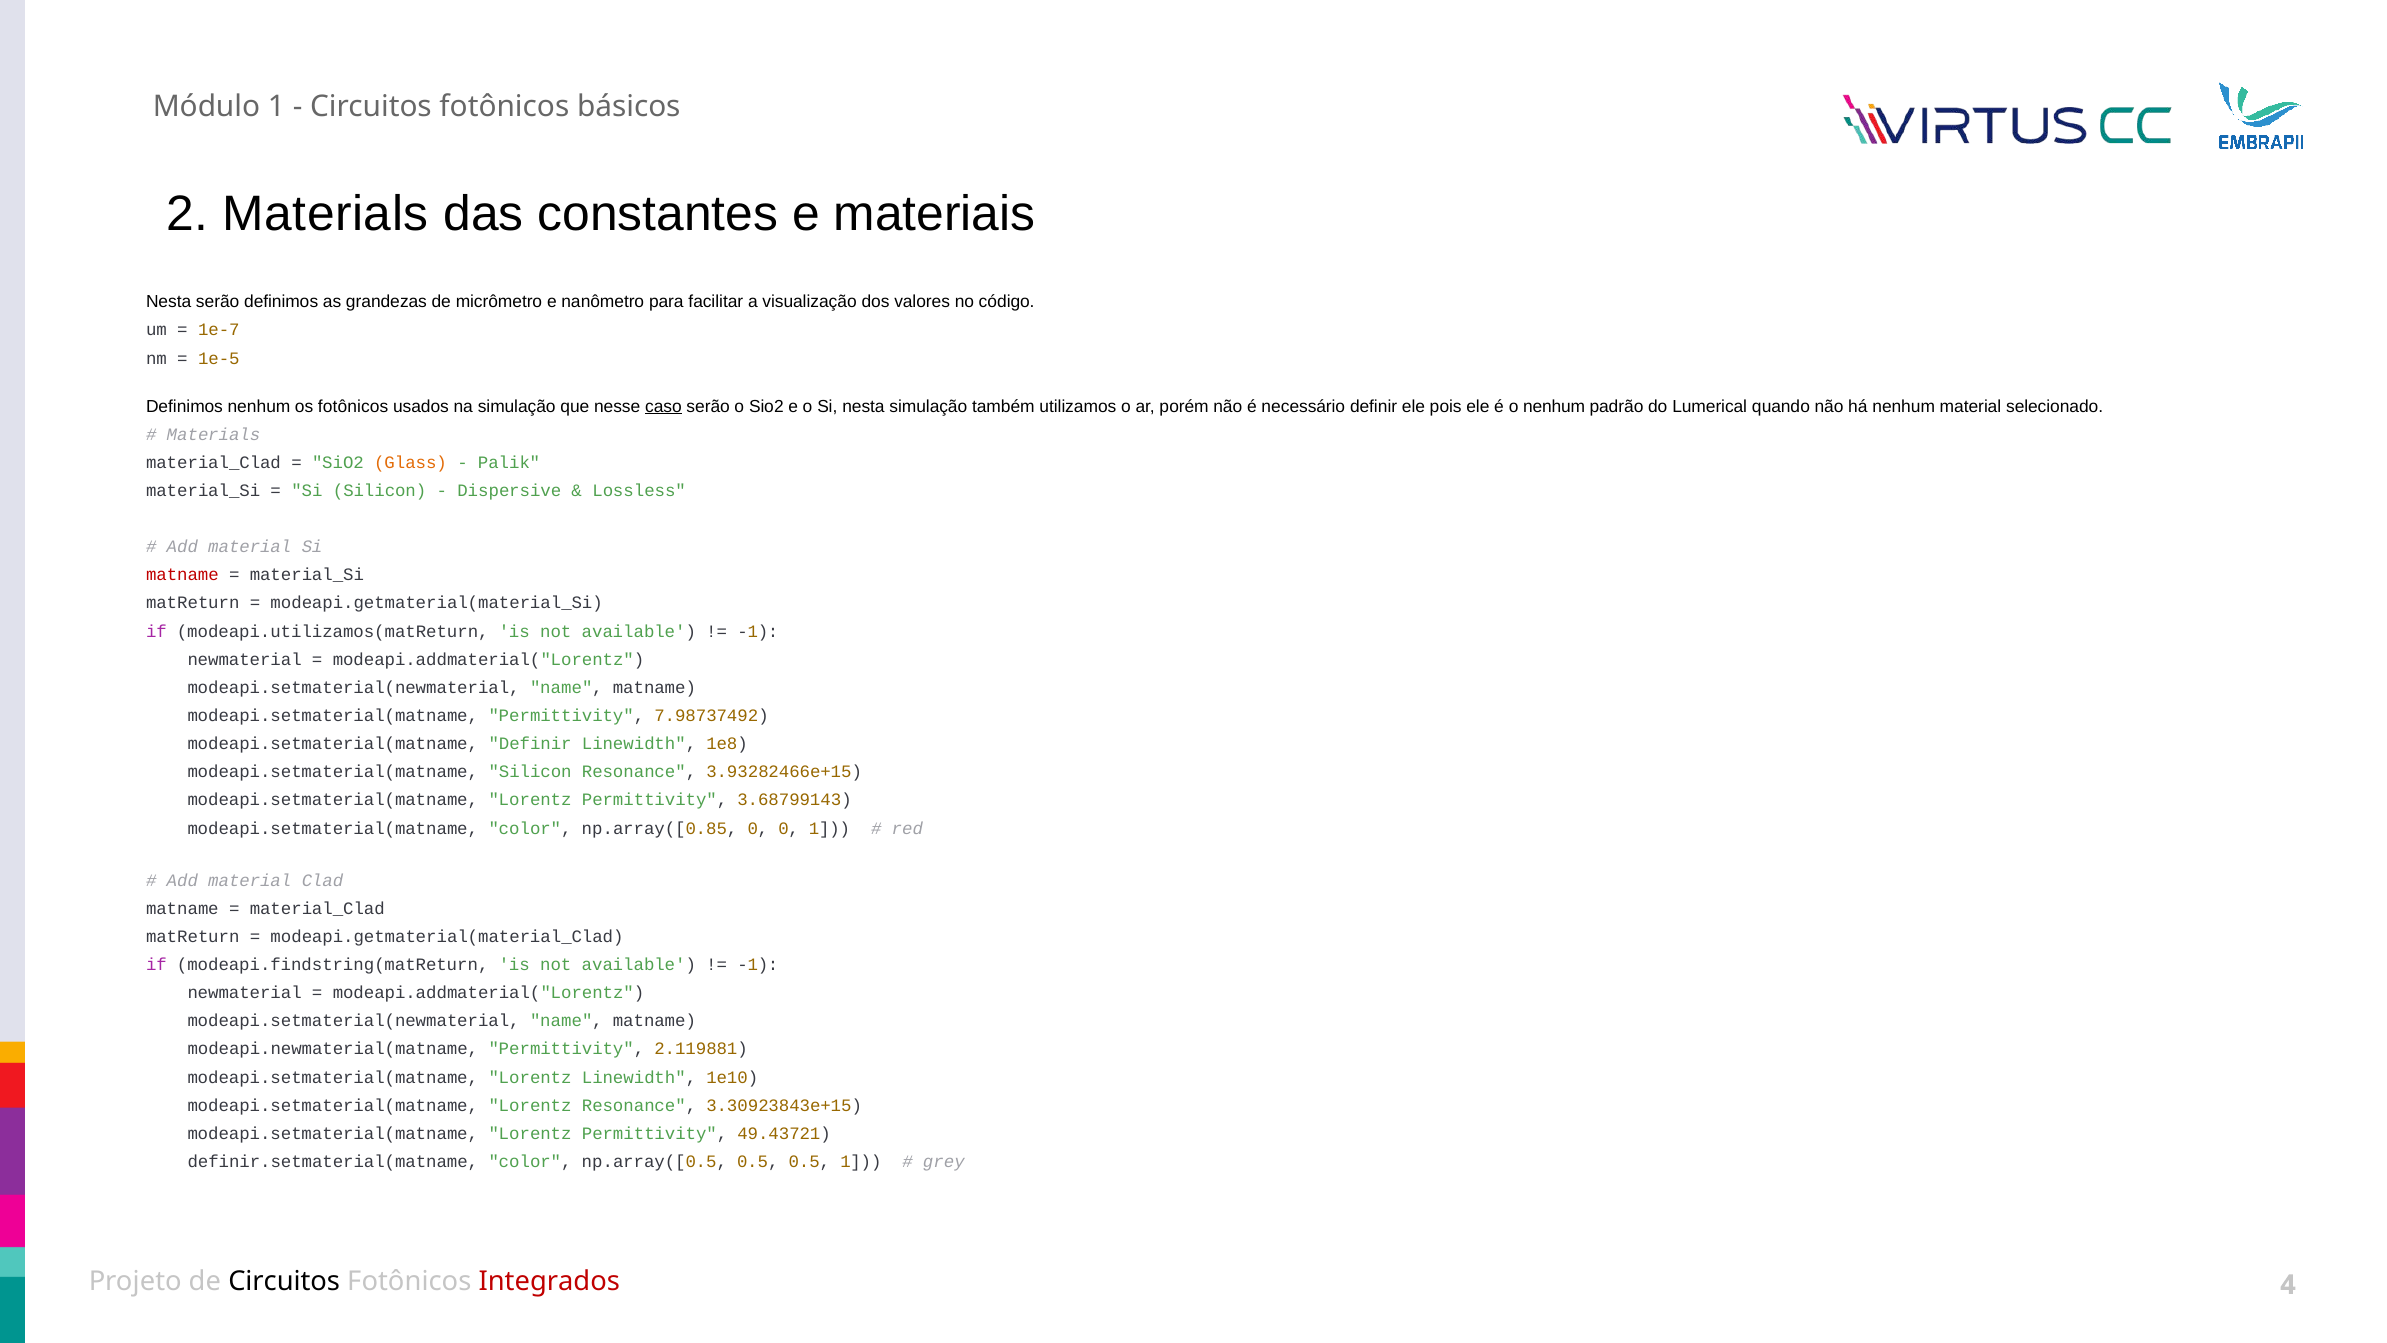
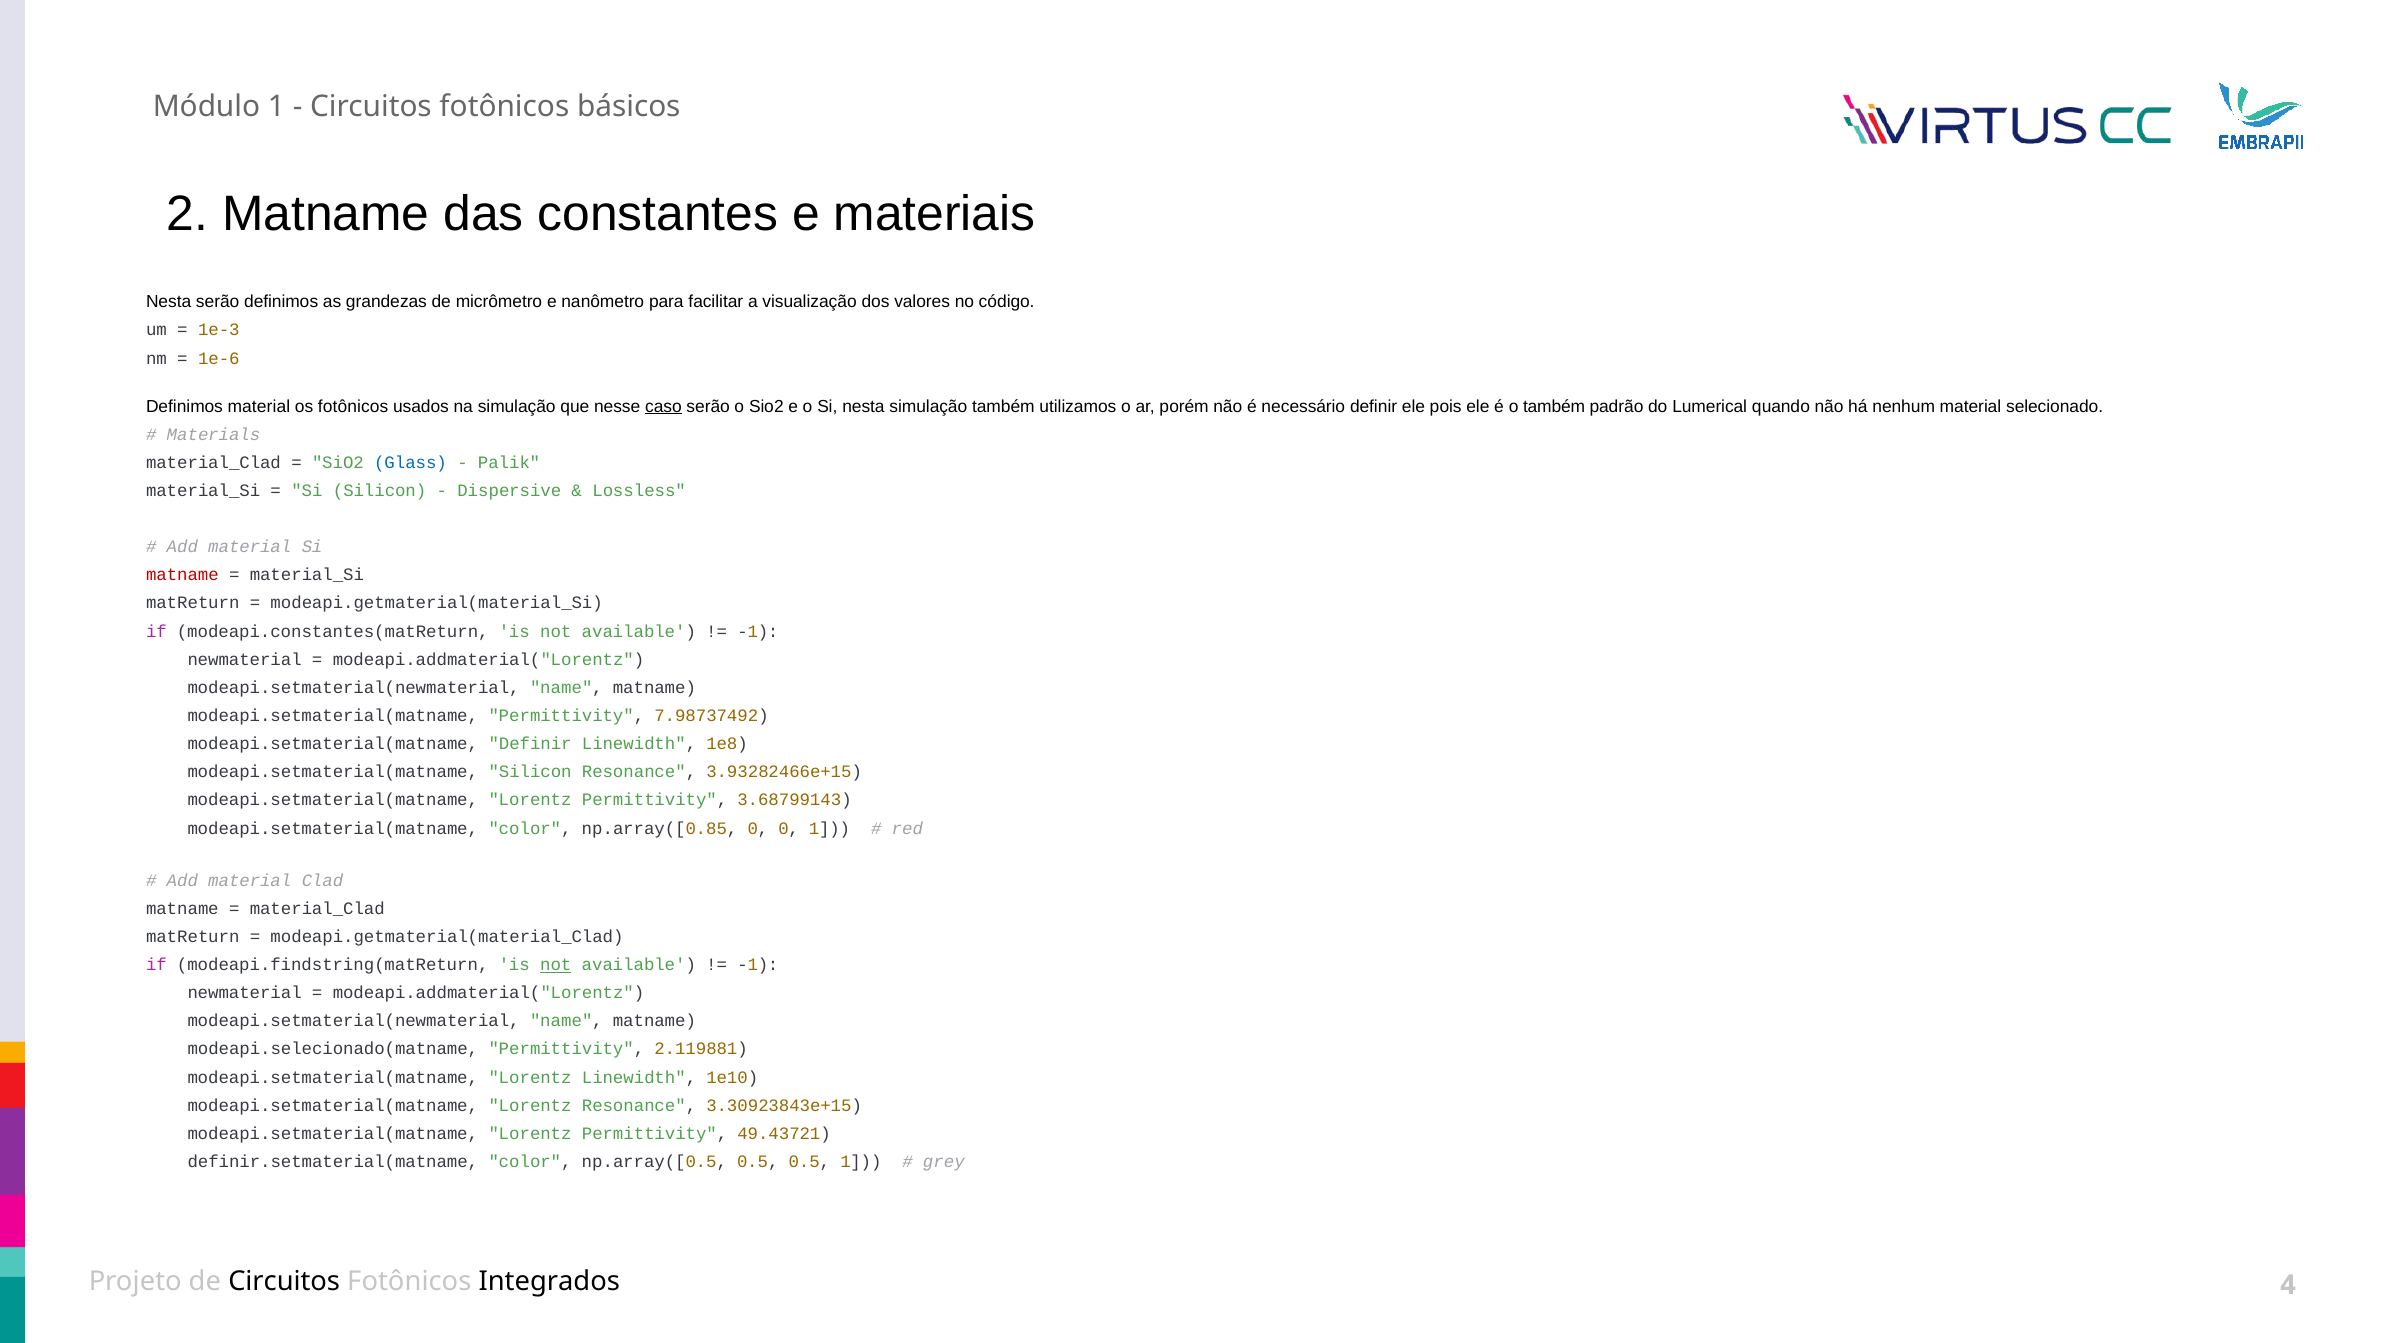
2 Materials: Materials -> Matname
1e-7: 1e-7 -> 1e-3
1e-5: 1e-5 -> 1e-6
Definimos nenhum: nenhum -> material
o nenhum: nenhum -> também
Glass colour: orange -> blue
modeapi.utilizamos(matReturn: modeapi.utilizamos(matReturn -> modeapi.constantes(matReturn
not at (556, 965) underline: none -> present
modeapi.newmaterial(matname: modeapi.newmaterial(matname -> modeapi.selecionado(matname
Integrados colour: red -> black
